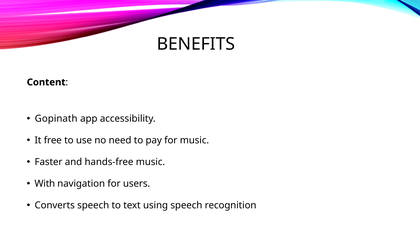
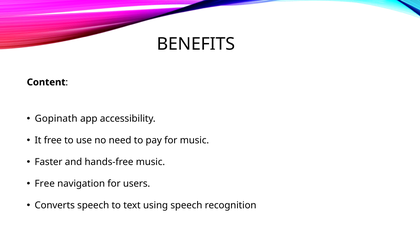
With at (45, 184): With -> Free
